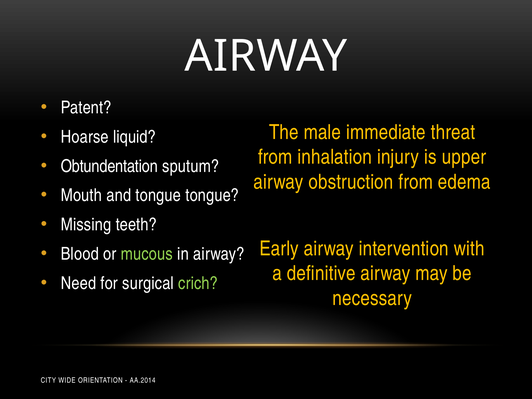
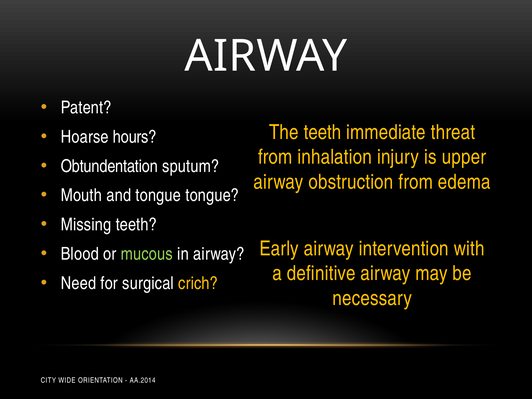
The male: male -> teeth
liquid: liquid -> hours
crich colour: light green -> yellow
